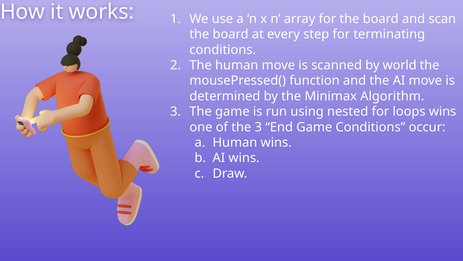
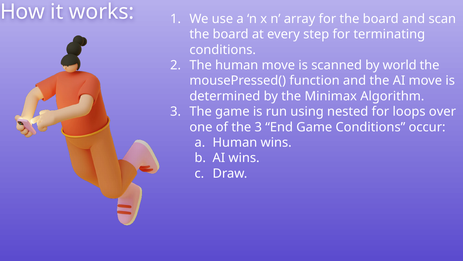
loops wins: wins -> over
